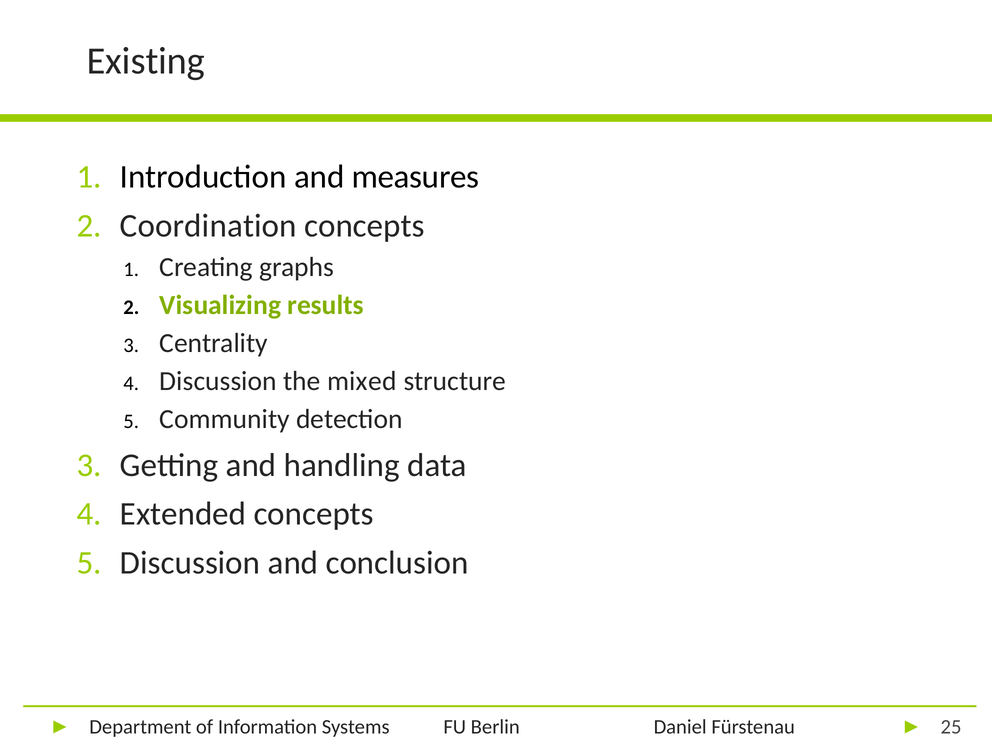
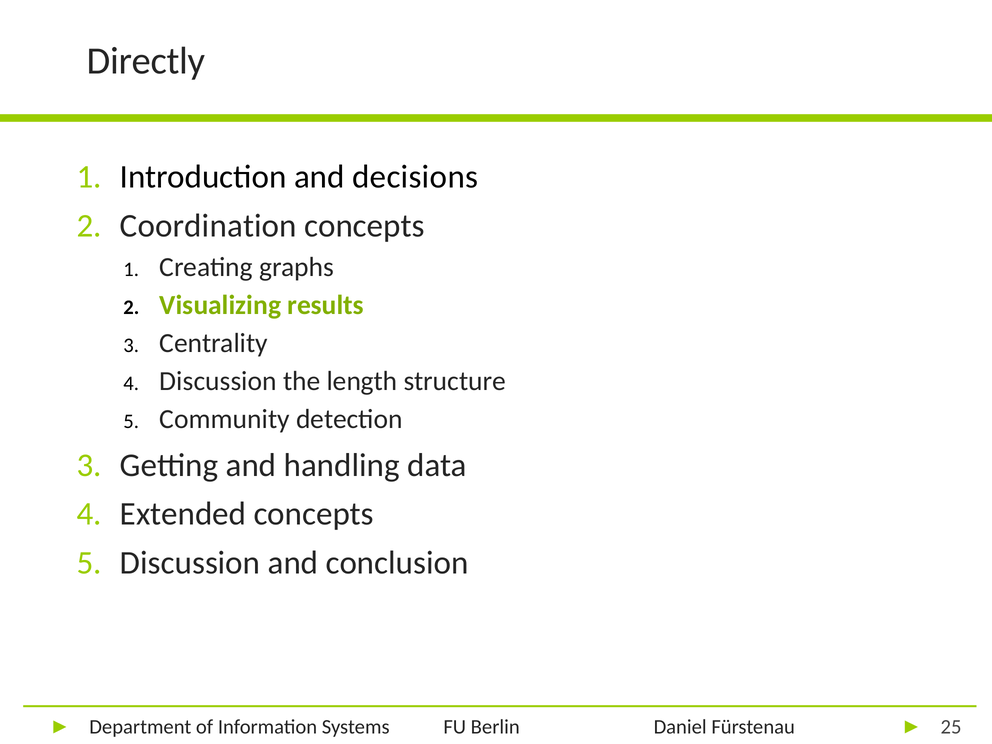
Existing: Existing -> Directly
measures: measures -> decisions
mixed: mixed -> length
